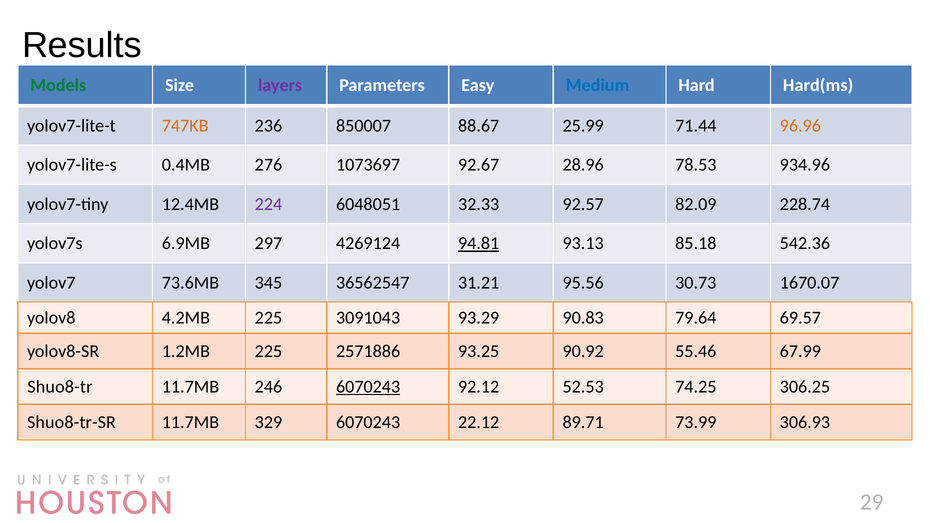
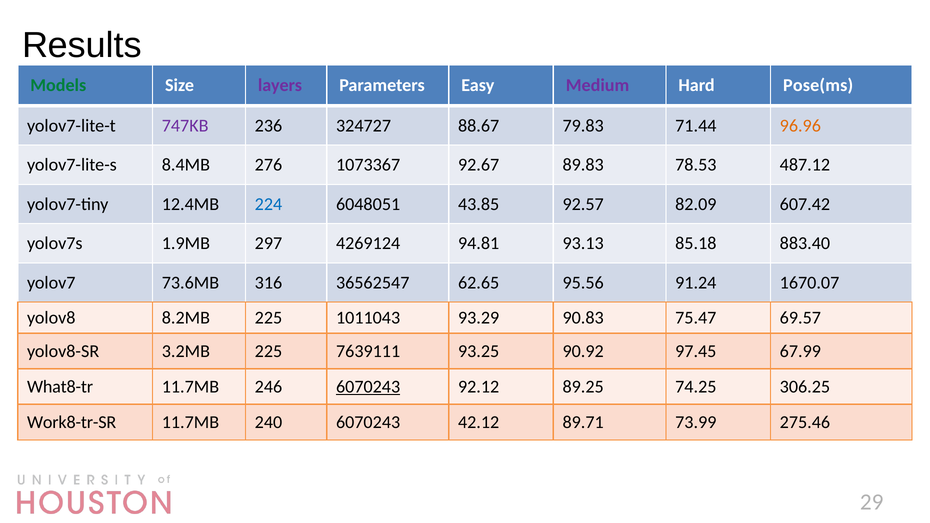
Medium colour: blue -> purple
Hard(ms: Hard(ms -> Pose(ms
747KB colour: orange -> purple
850007: 850007 -> 324727
25.99: 25.99 -> 79.83
0.4MB: 0.4MB -> 8.4MB
1073697: 1073697 -> 1073367
28.96: 28.96 -> 89.83
934.96: 934.96 -> 487.12
224 colour: purple -> blue
32.33: 32.33 -> 43.85
228.74: 228.74 -> 607.42
6.9MB: 6.9MB -> 1.9MB
94.81 underline: present -> none
542.36: 542.36 -> 883.40
345: 345 -> 316
31.21: 31.21 -> 62.65
30.73: 30.73 -> 91.24
4.2MB: 4.2MB -> 8.2MB
3091043: 3091043 -> 1011043
79.64: 79.64 -> 75.47
1.2MB: 1.2MB -> 3.2MB
2571886: 2571886 -> 7639111
55.46: 55.46 -> 97.45
Shuo8-tr: Shuo8-tr -> What8-tr
52.53: 52.53 -> 89.25
Shuo8-tr-SR: Shuo8-tr-SR -> Work8-tr-SR
329: 329 -> 240
22.12: 22.12 -> 42.12
306.93: 306.93 -> 275.46
